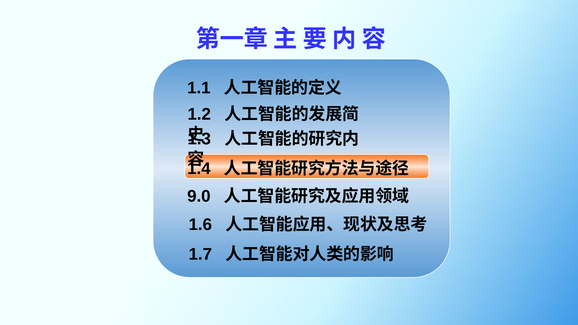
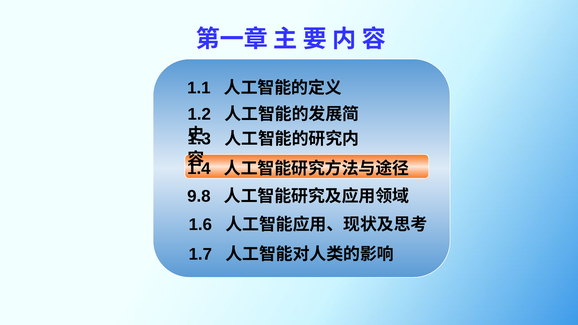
9.0: 9.0 -> 9.8
